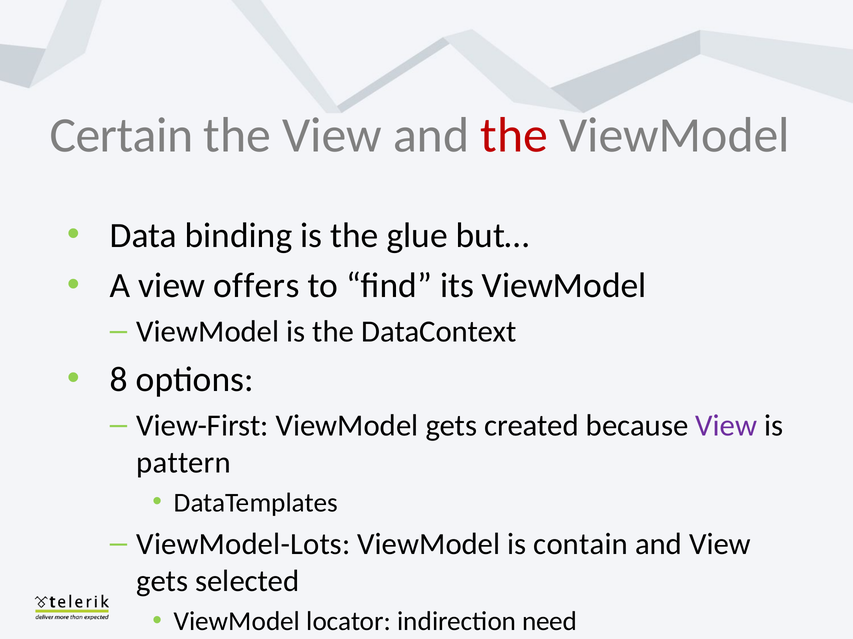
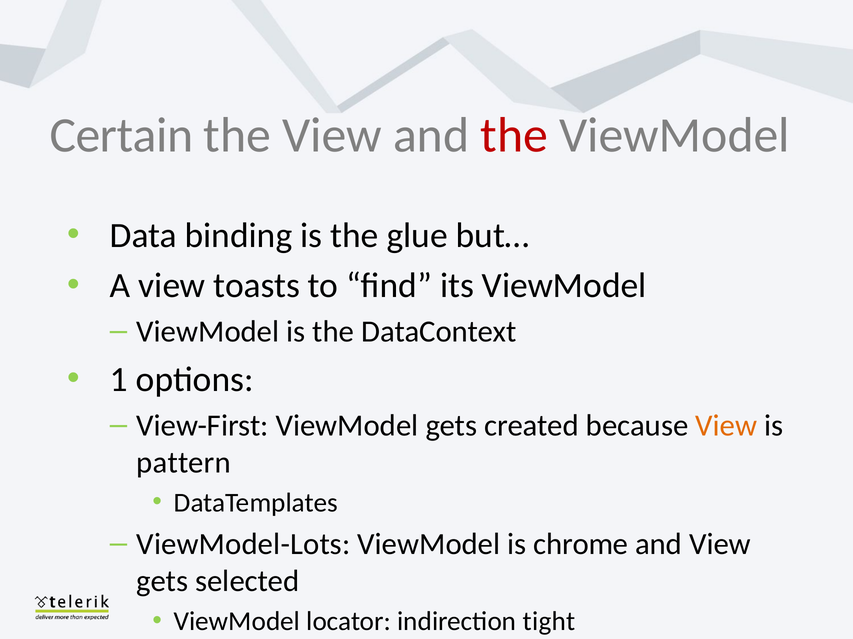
offers: offers -> toasts
8: 8 -> 1
View at (726, 426) colour: purple -> orange
contain: contain -> chrome
need: need -> tight
